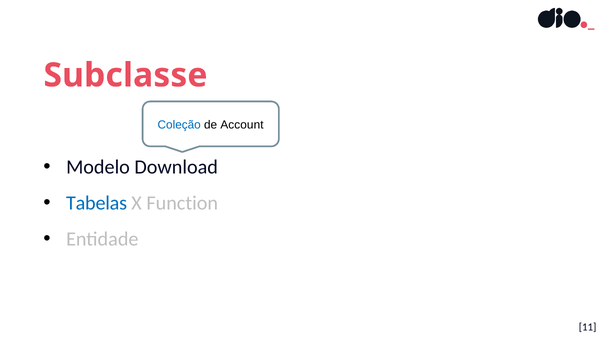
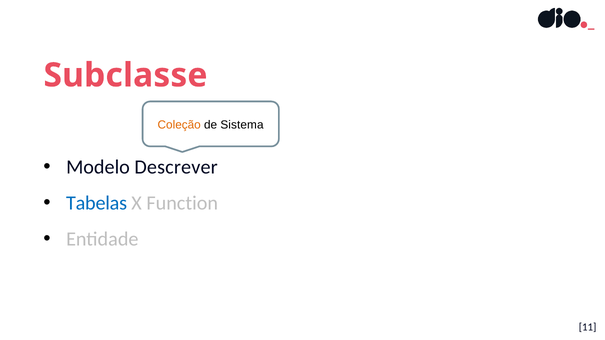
Coleção colour: blue -> orange
Account: Account -> Sistema
Download: Download -> Descrever
